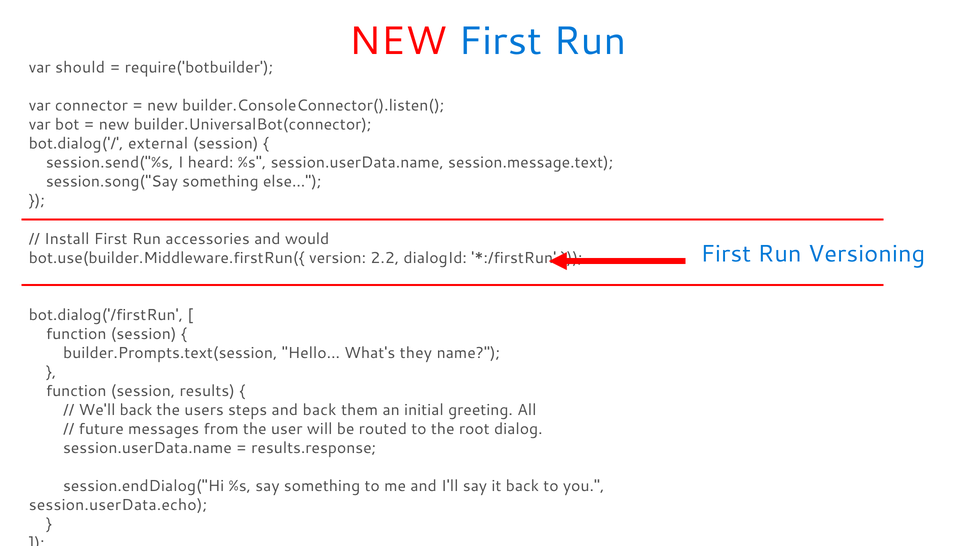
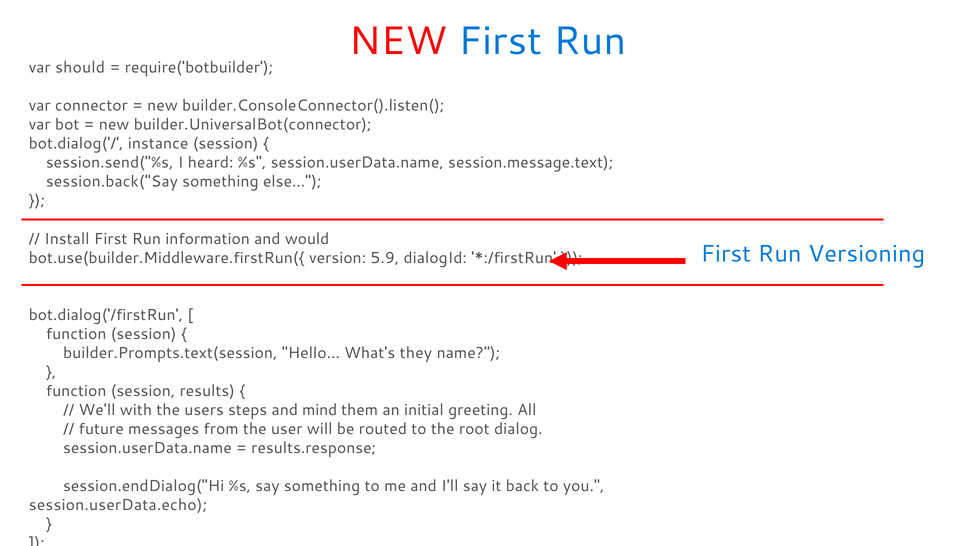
external: external -> instance
session.song("Say: session.song("Say -> session.back("Say
accessories: accessories -> information
2.2: 2.2 -> 5.9
We'll back: back -> with
and back: back -> mind
